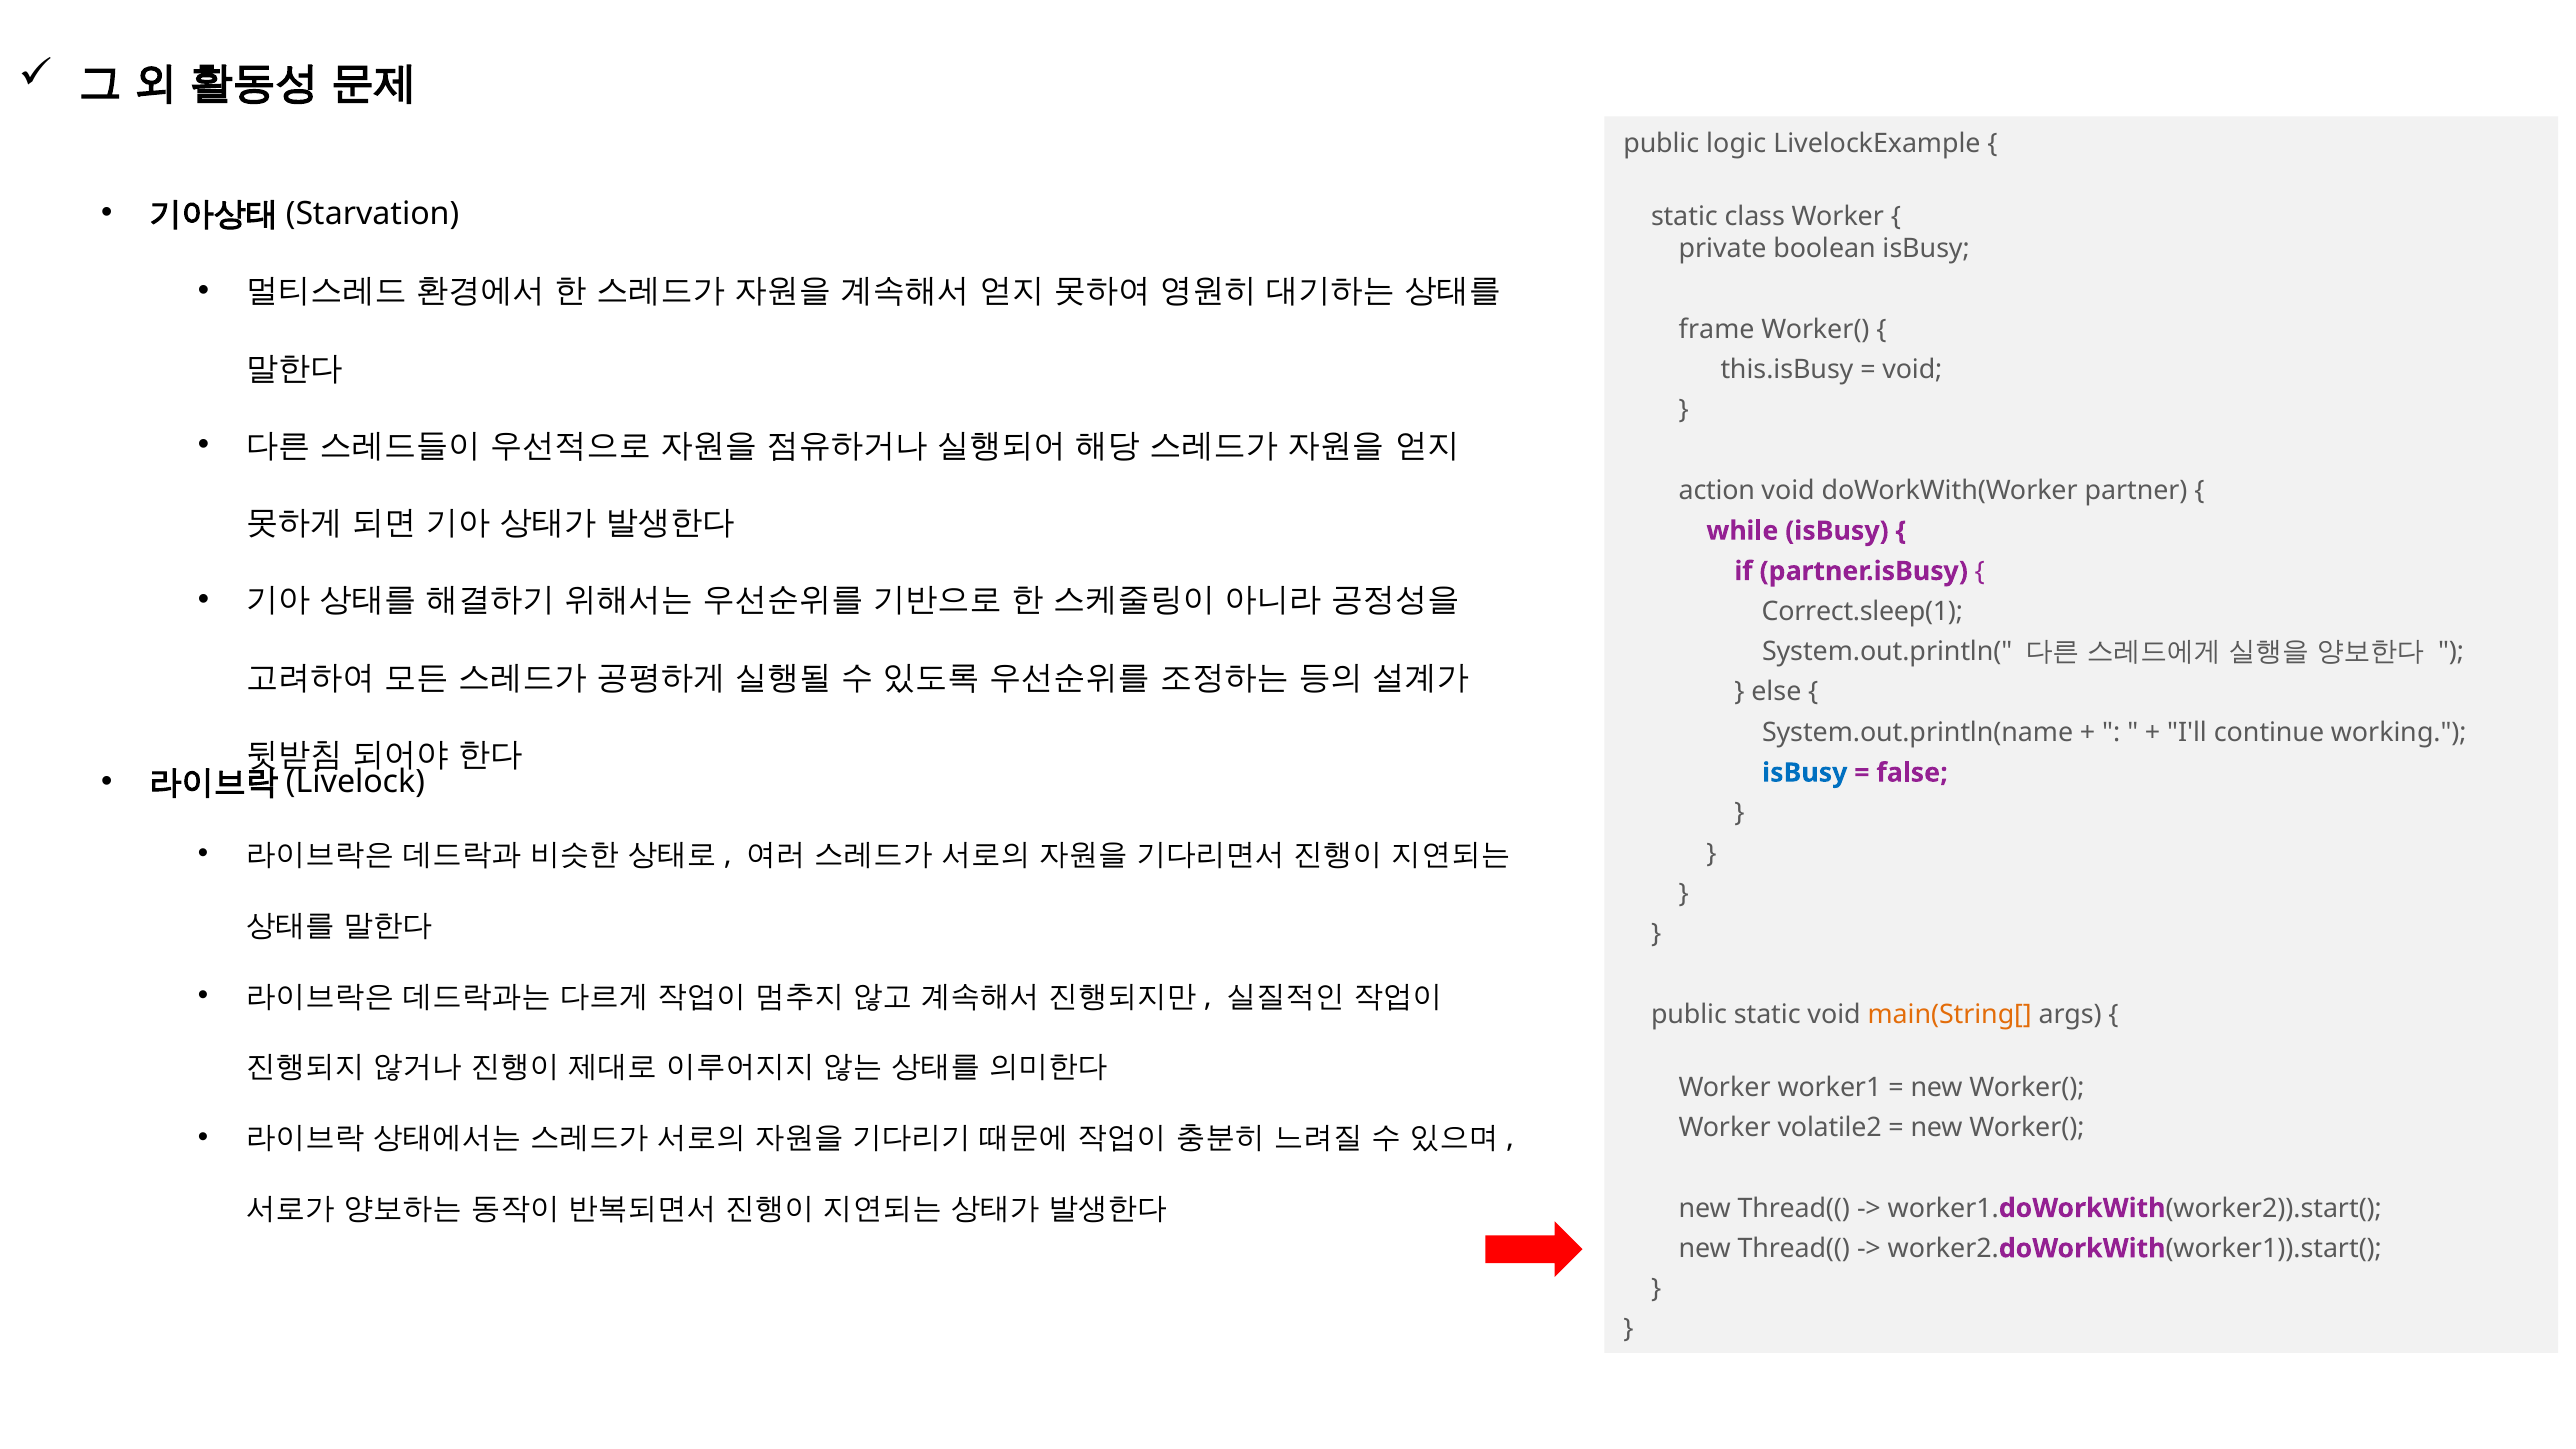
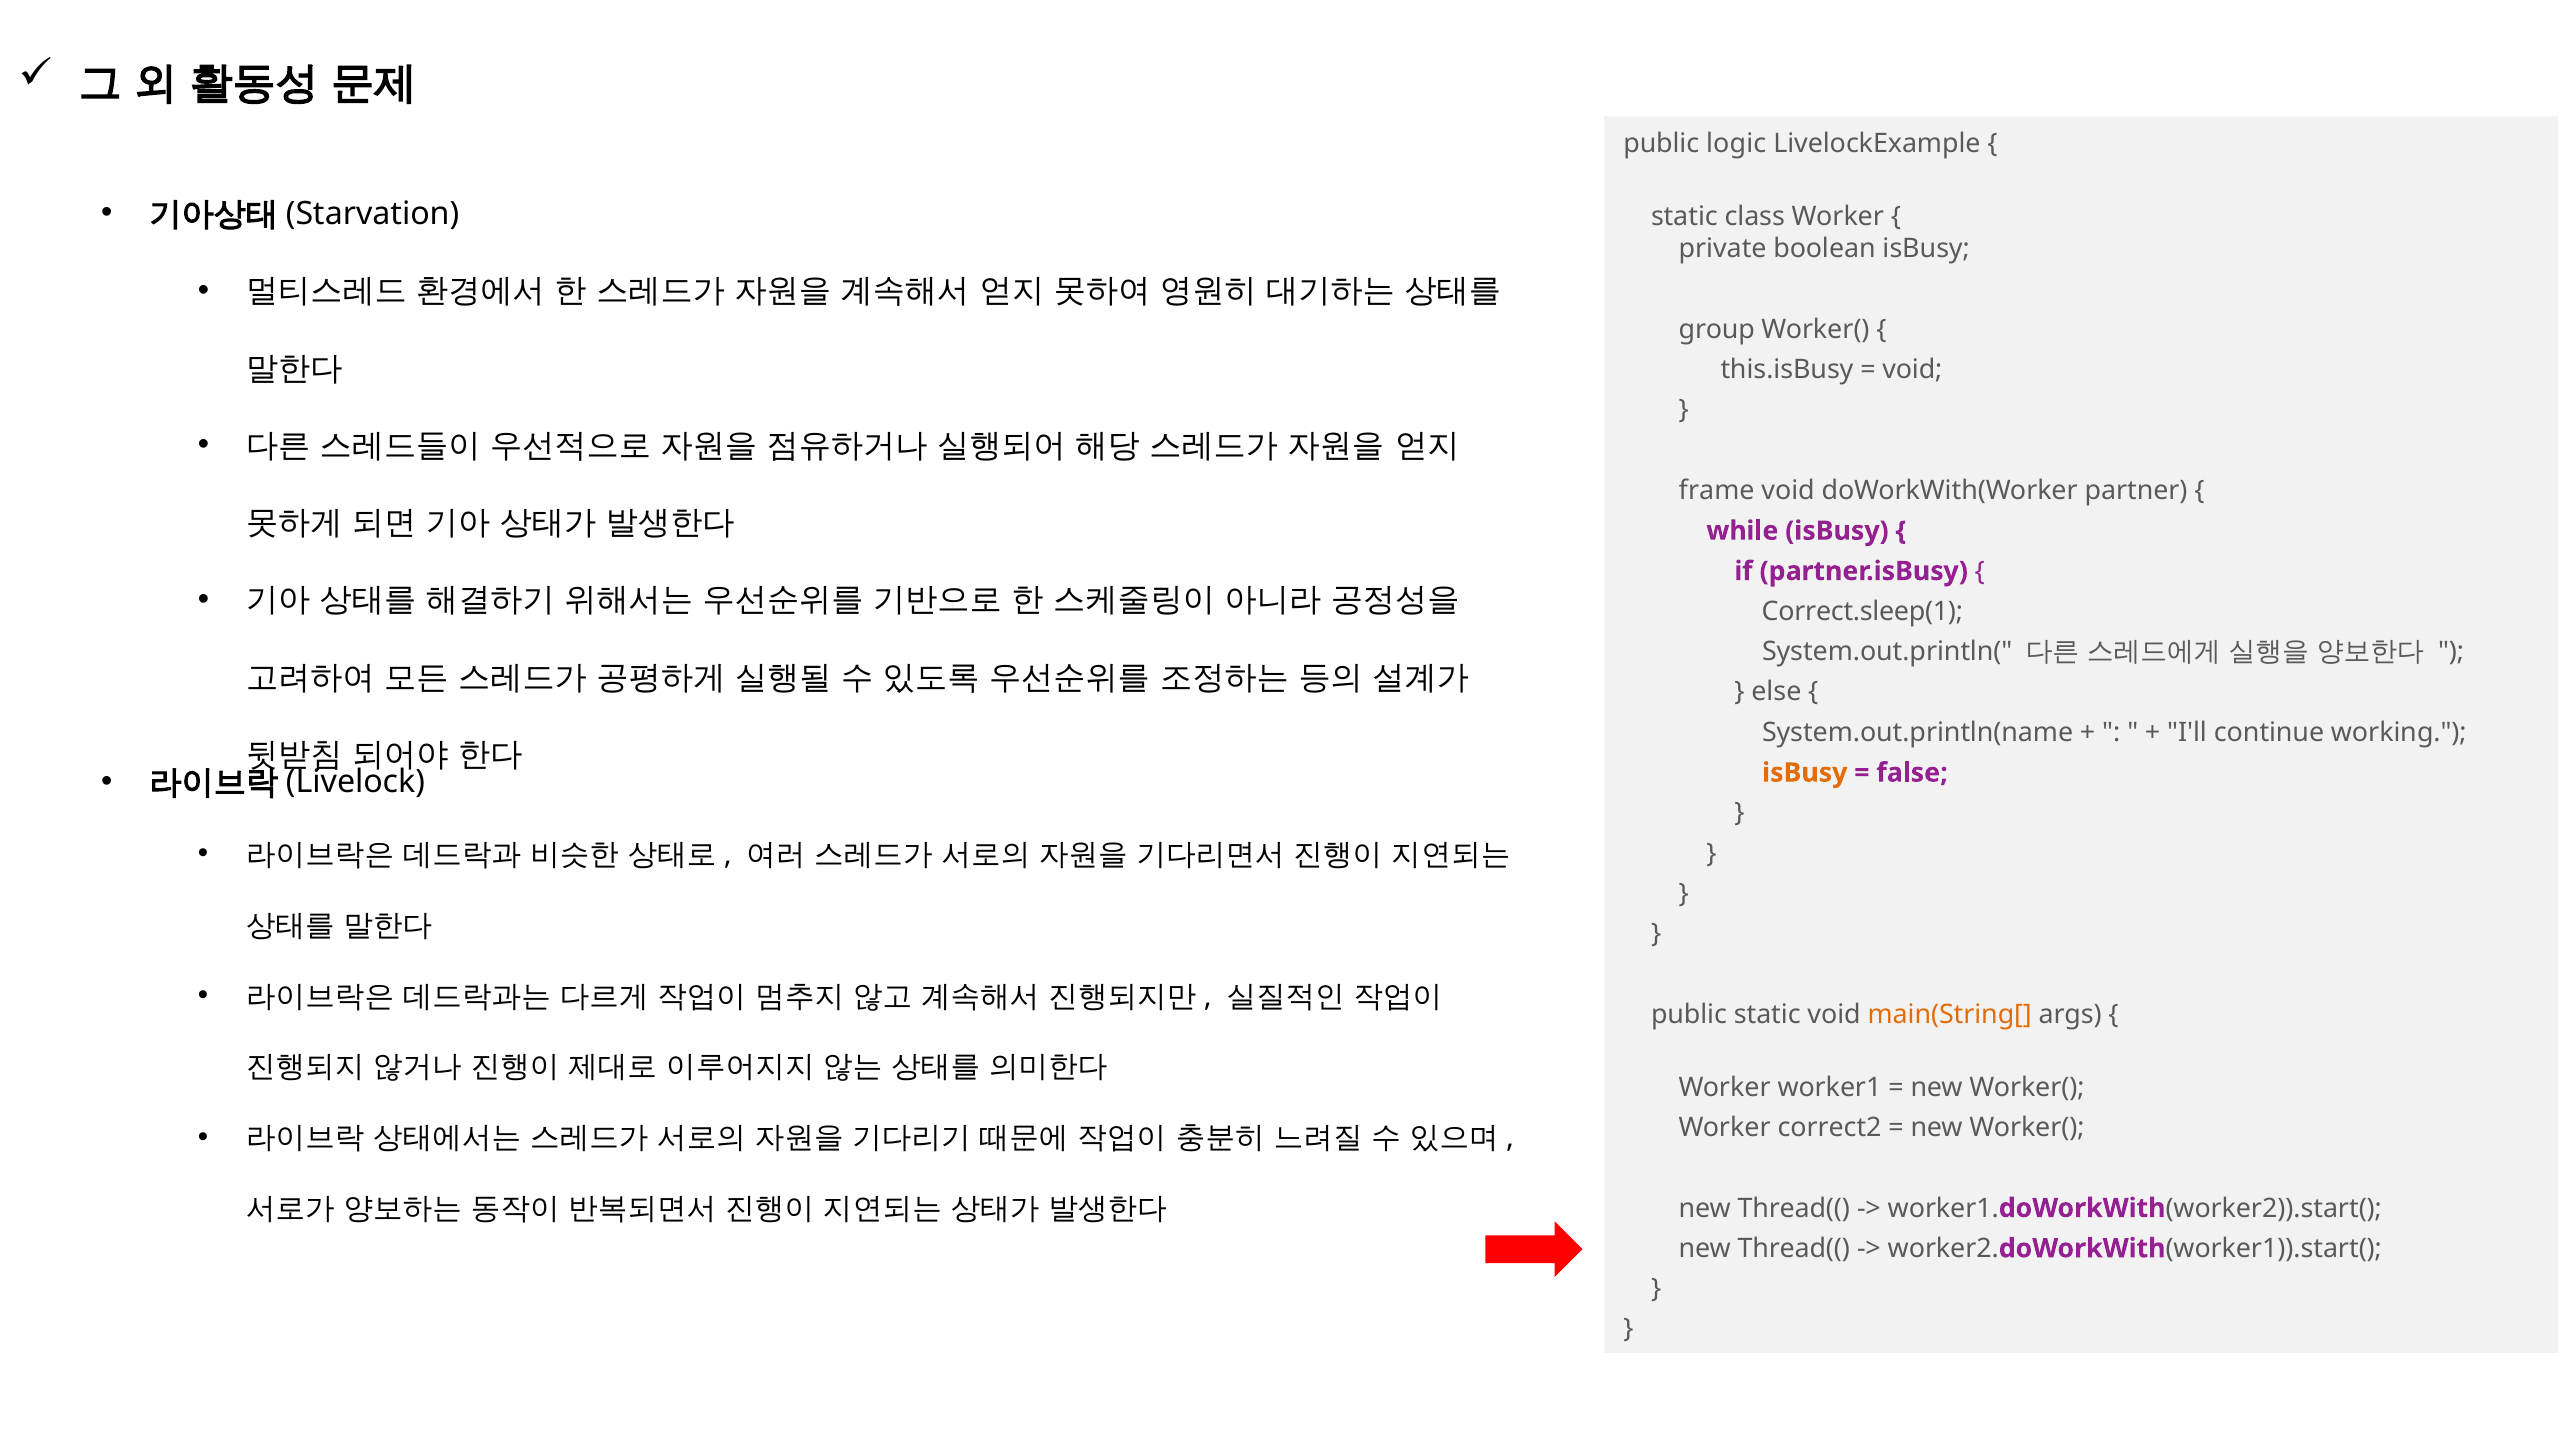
frame: frame -> group
action: action -> frame
isBusy at (1805, 773) colour: blue -> orange
volatile2: volatile2 -> correct2
